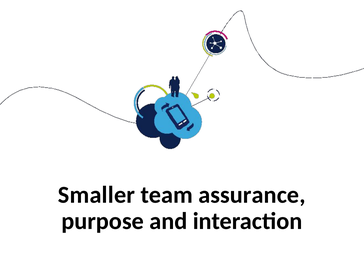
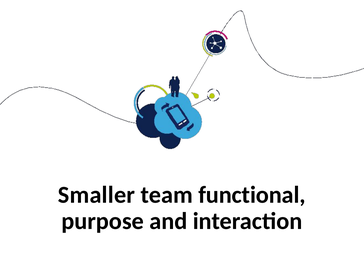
assurance: assurance -> functional
